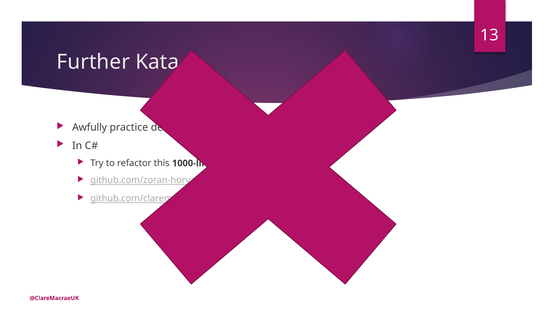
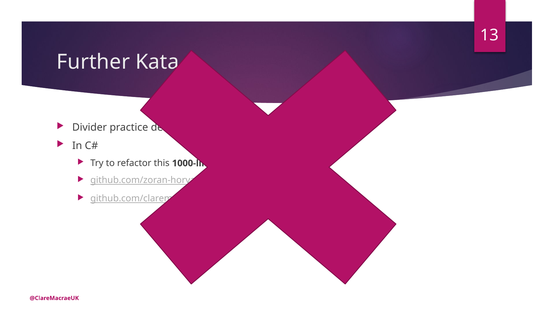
Awfully at (90, 127): Awfully -> Divider
